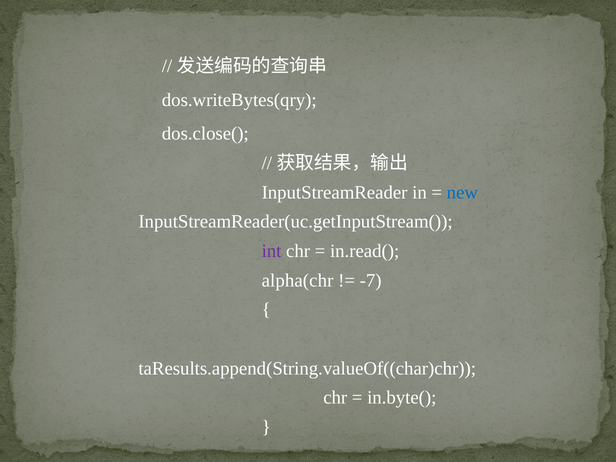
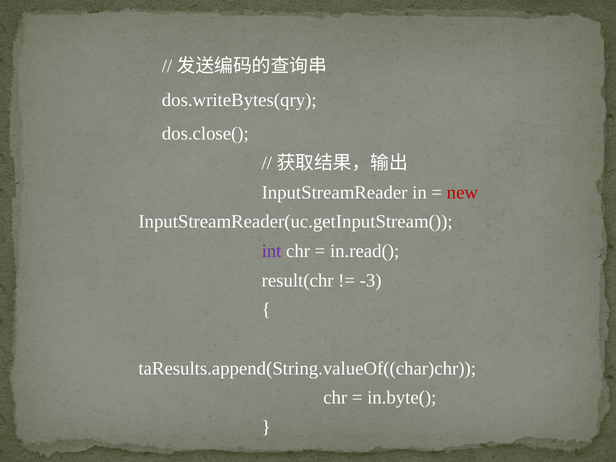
new colour: blue -> red
alpha(chr: alpha(chr -> result(chr
-7: -7 -> -3
